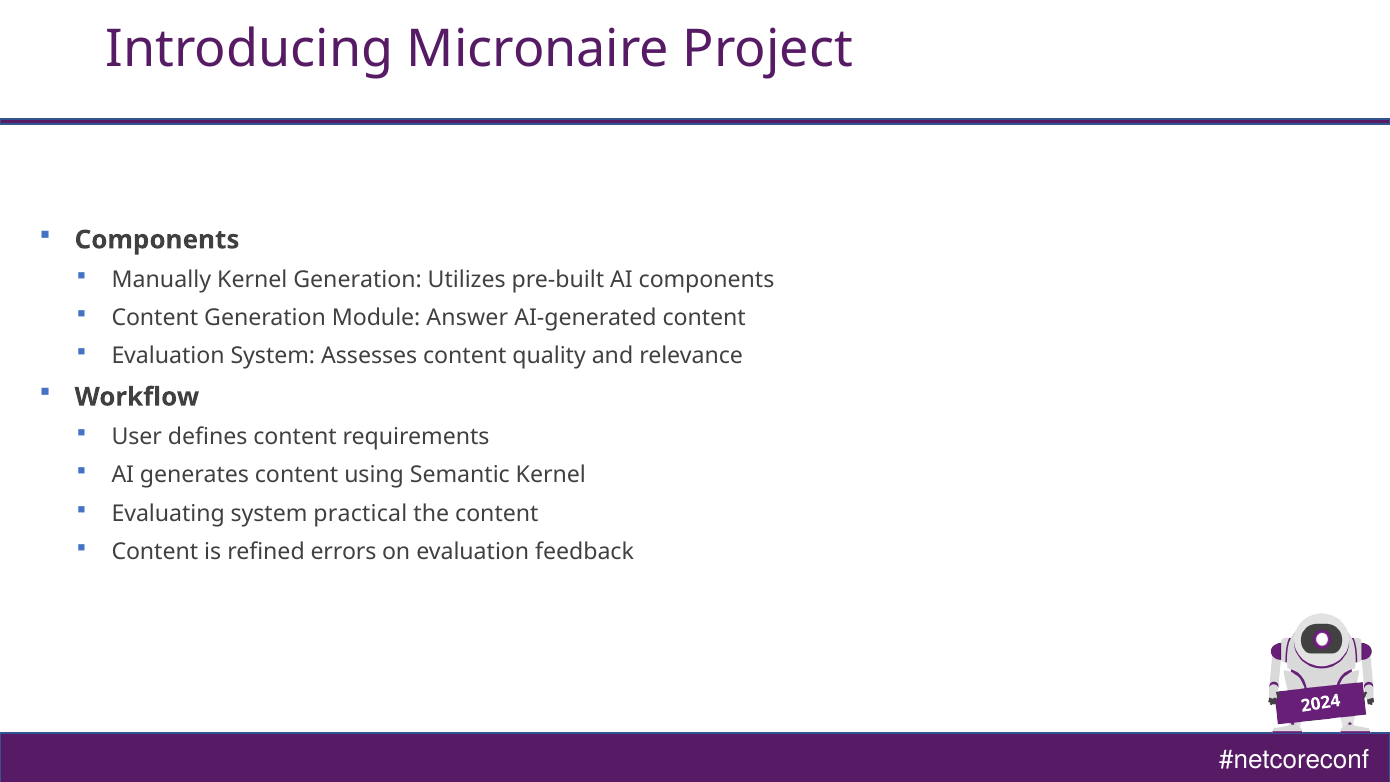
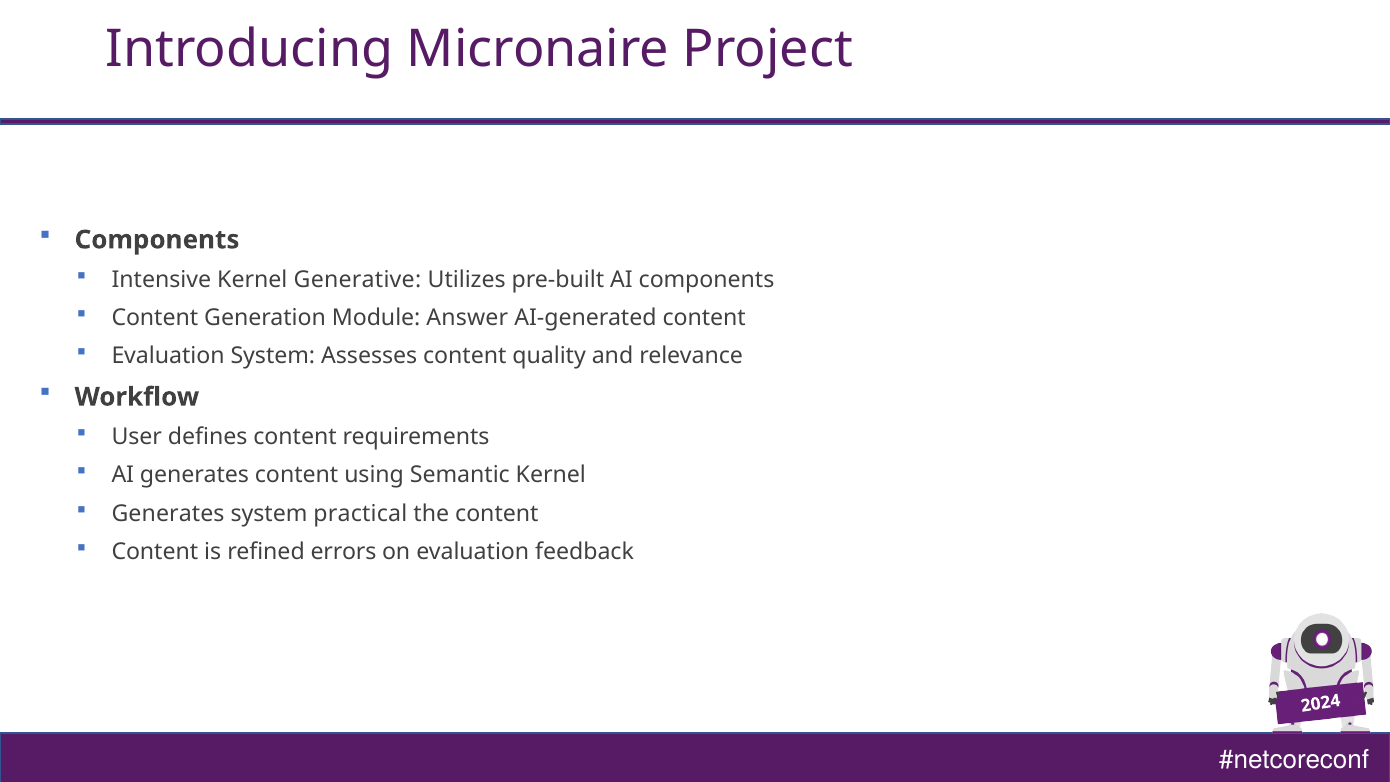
Manually: Manually -> Intensive
Kernel Generation: Generation -> Generative
Evaluating at (168, 513): Evaluating -> Generates
